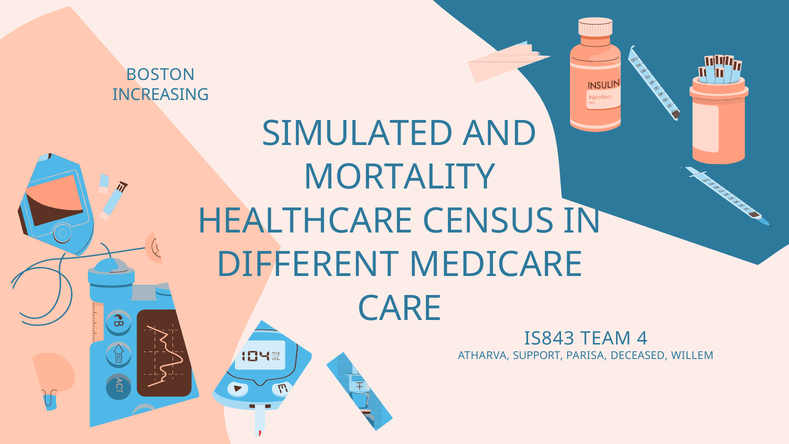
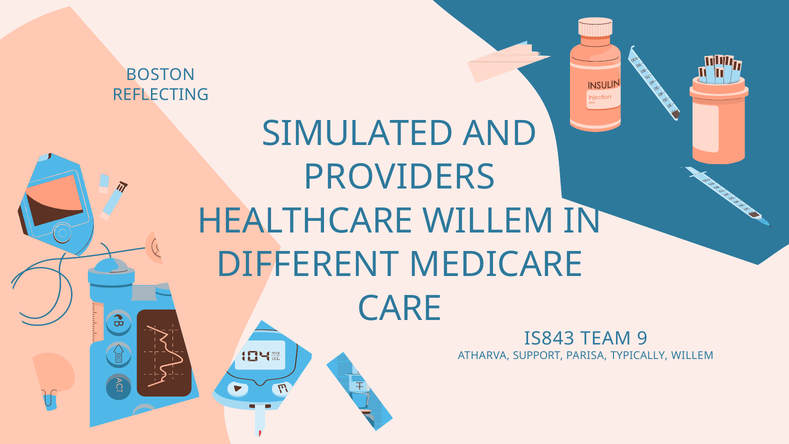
INCREASING: INCREASING -> REFLECTING
MORTALITY: MORTALITY -> PROVIDERS
HEALTHCARE CENSUS: CENSUS -> WILLEM
4: 4 -> 9
DECEASED: DECEASED -> TYPICALLY
